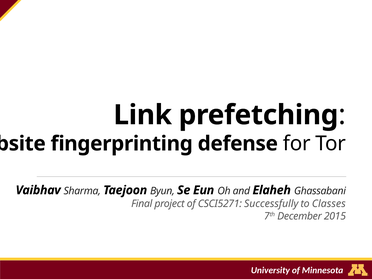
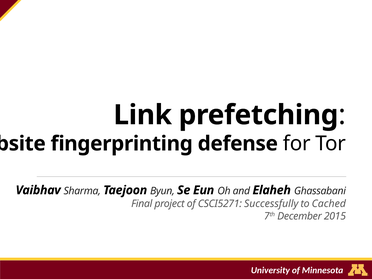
Classes: Classes -> Cached
